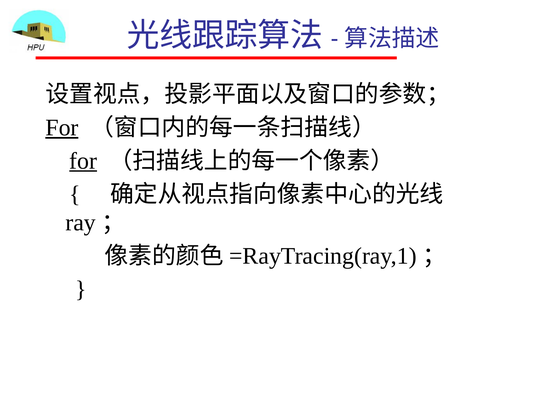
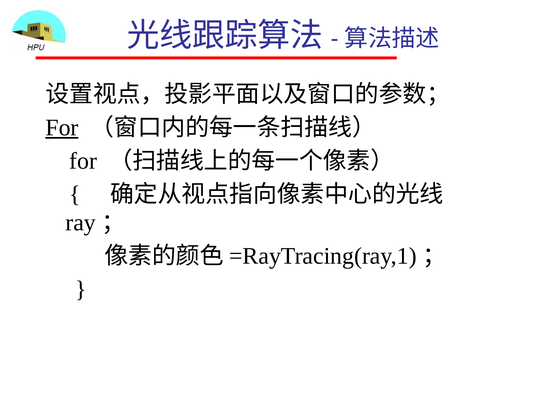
for at (83, 161) underline: present -> none
